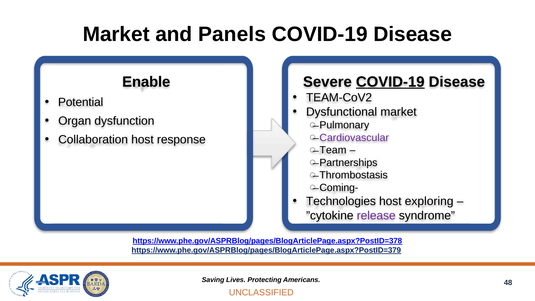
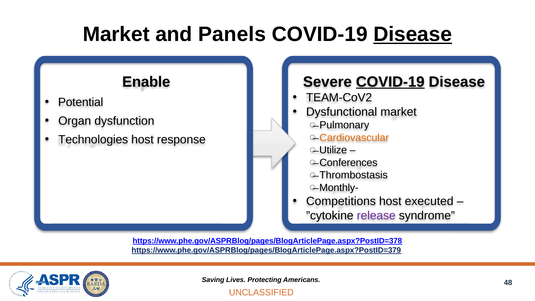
Disease at (413, 34) underline: none -> present
Cardiovascular colour: purple -> orange
Collaboration: Collaboration -> Technologies
Team: Team -> Utilize
Partnerships: Partnerships -> Conferences
Coming-: Coming- -> Monthly-
Technologies: Technologies -> Competitions
exploring: exploring -> executed
